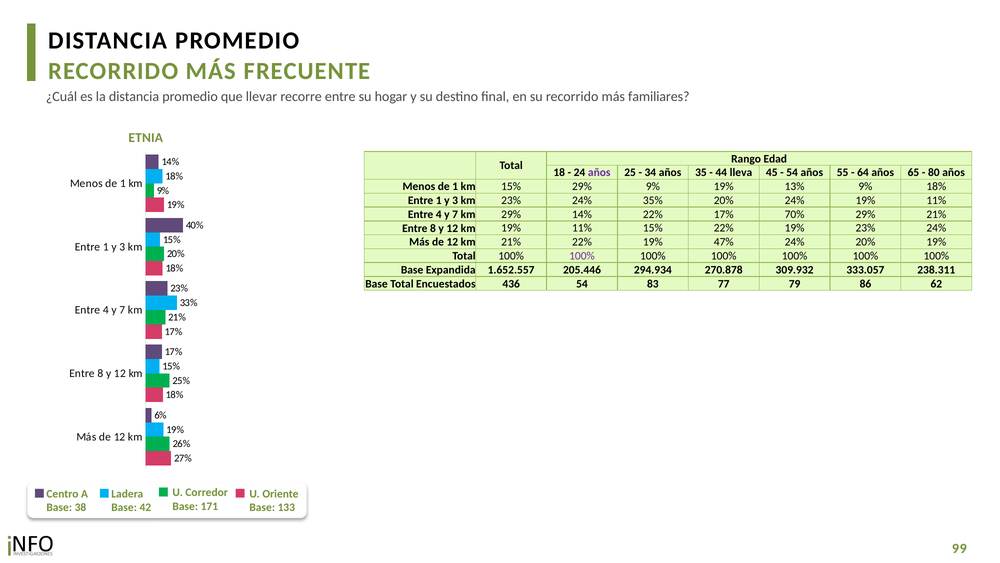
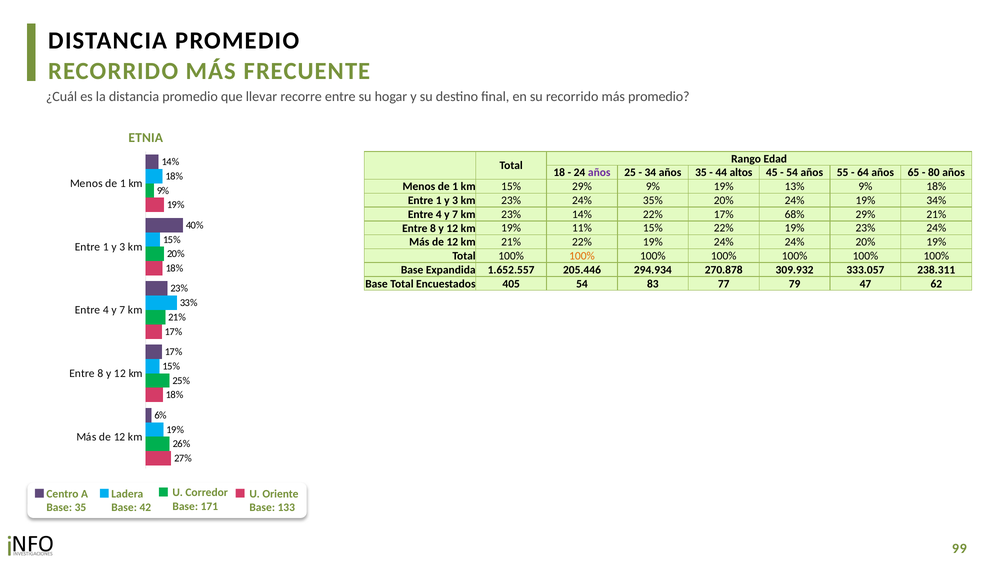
más familiares: familiares -> promedio
lleva: lleva -> altos
24% 19% 11%: 11% -> 34%
7 km 29%: 29% -> 23%
70%: 70% -> 68%
19% 47%: 47% -> 24%
100% at (582, 256) colour: purple -> orange
436: 436 -> 405
86: 86 -> 47
Base 38: 38 -> 35
